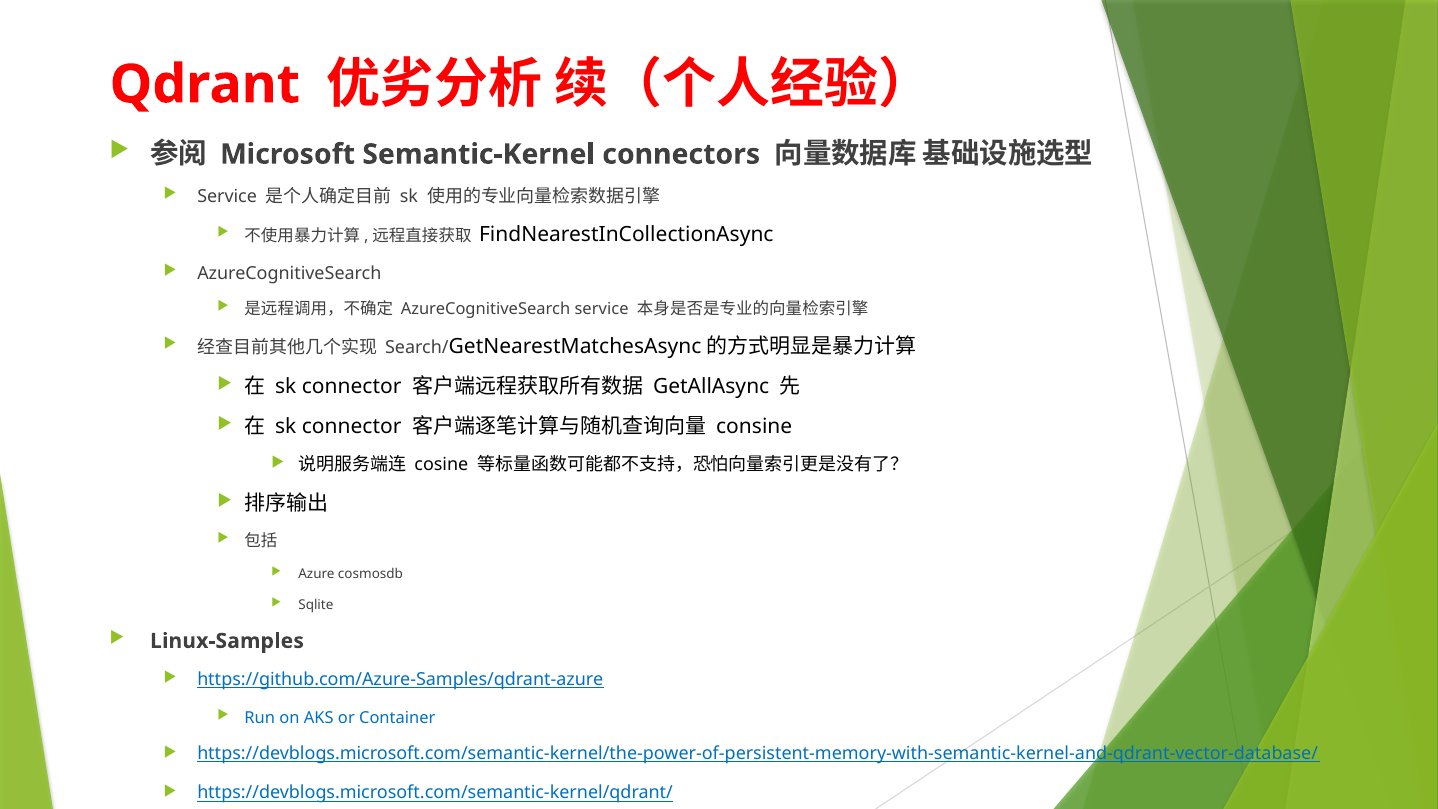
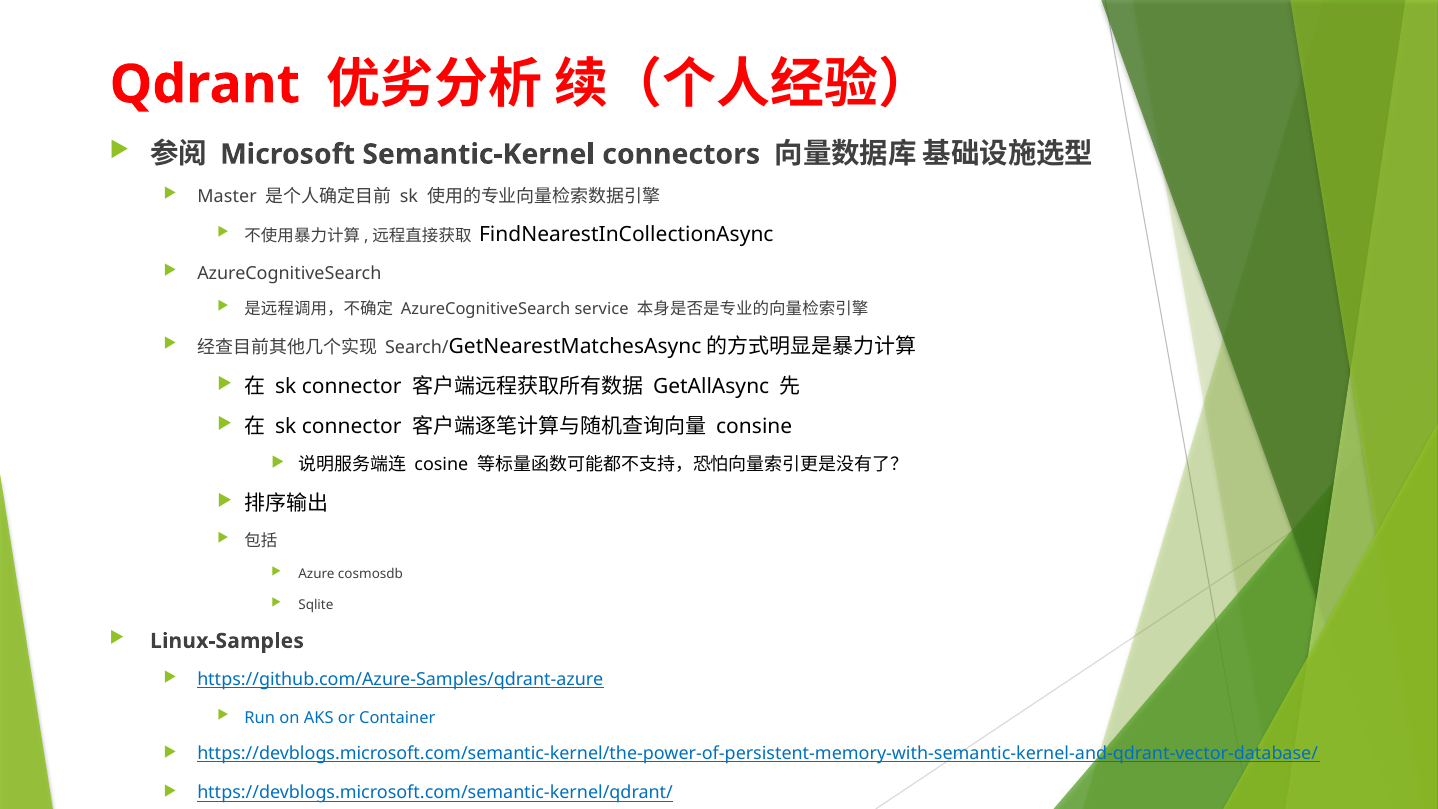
Service at (227, 196): Service -> Master
